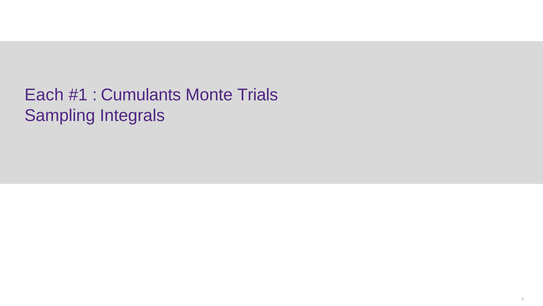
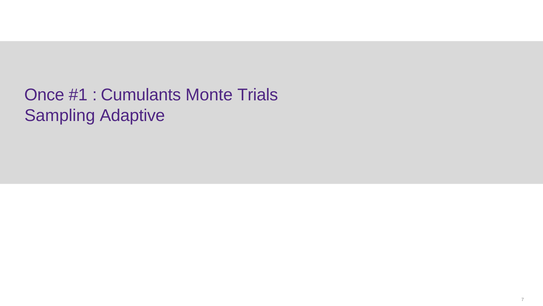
Each: Each -> Once
Integrals: Integrals -> Adaptive
